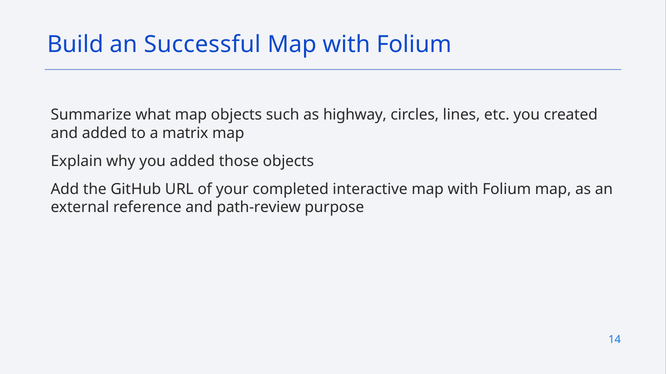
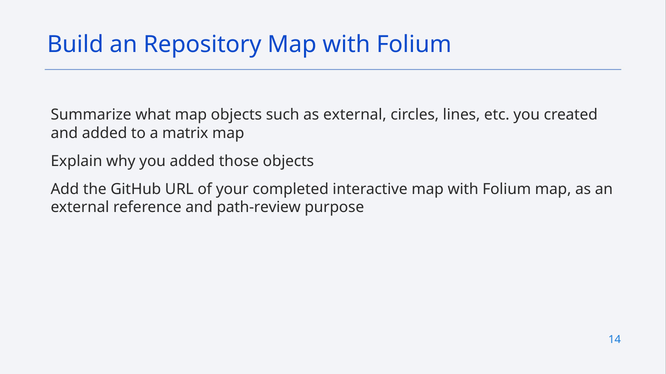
Successful: Successful -> Repository
as highway: highway -> external
